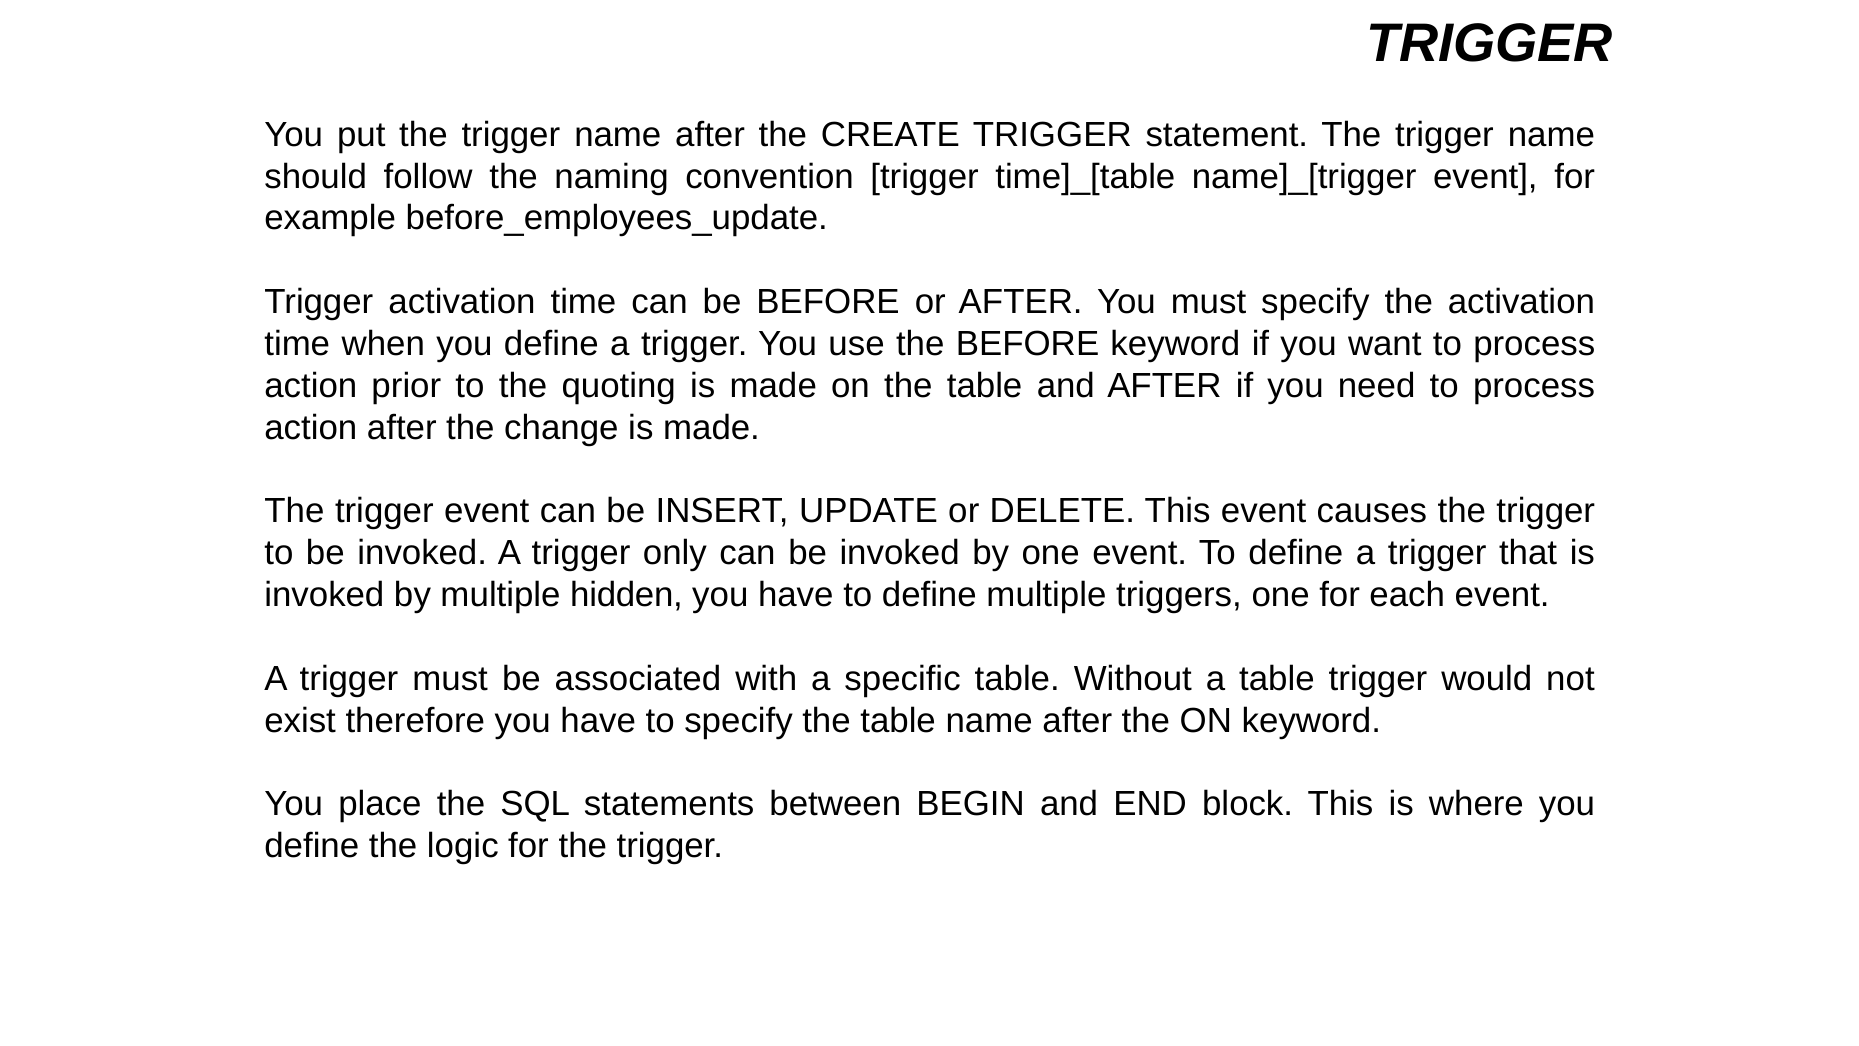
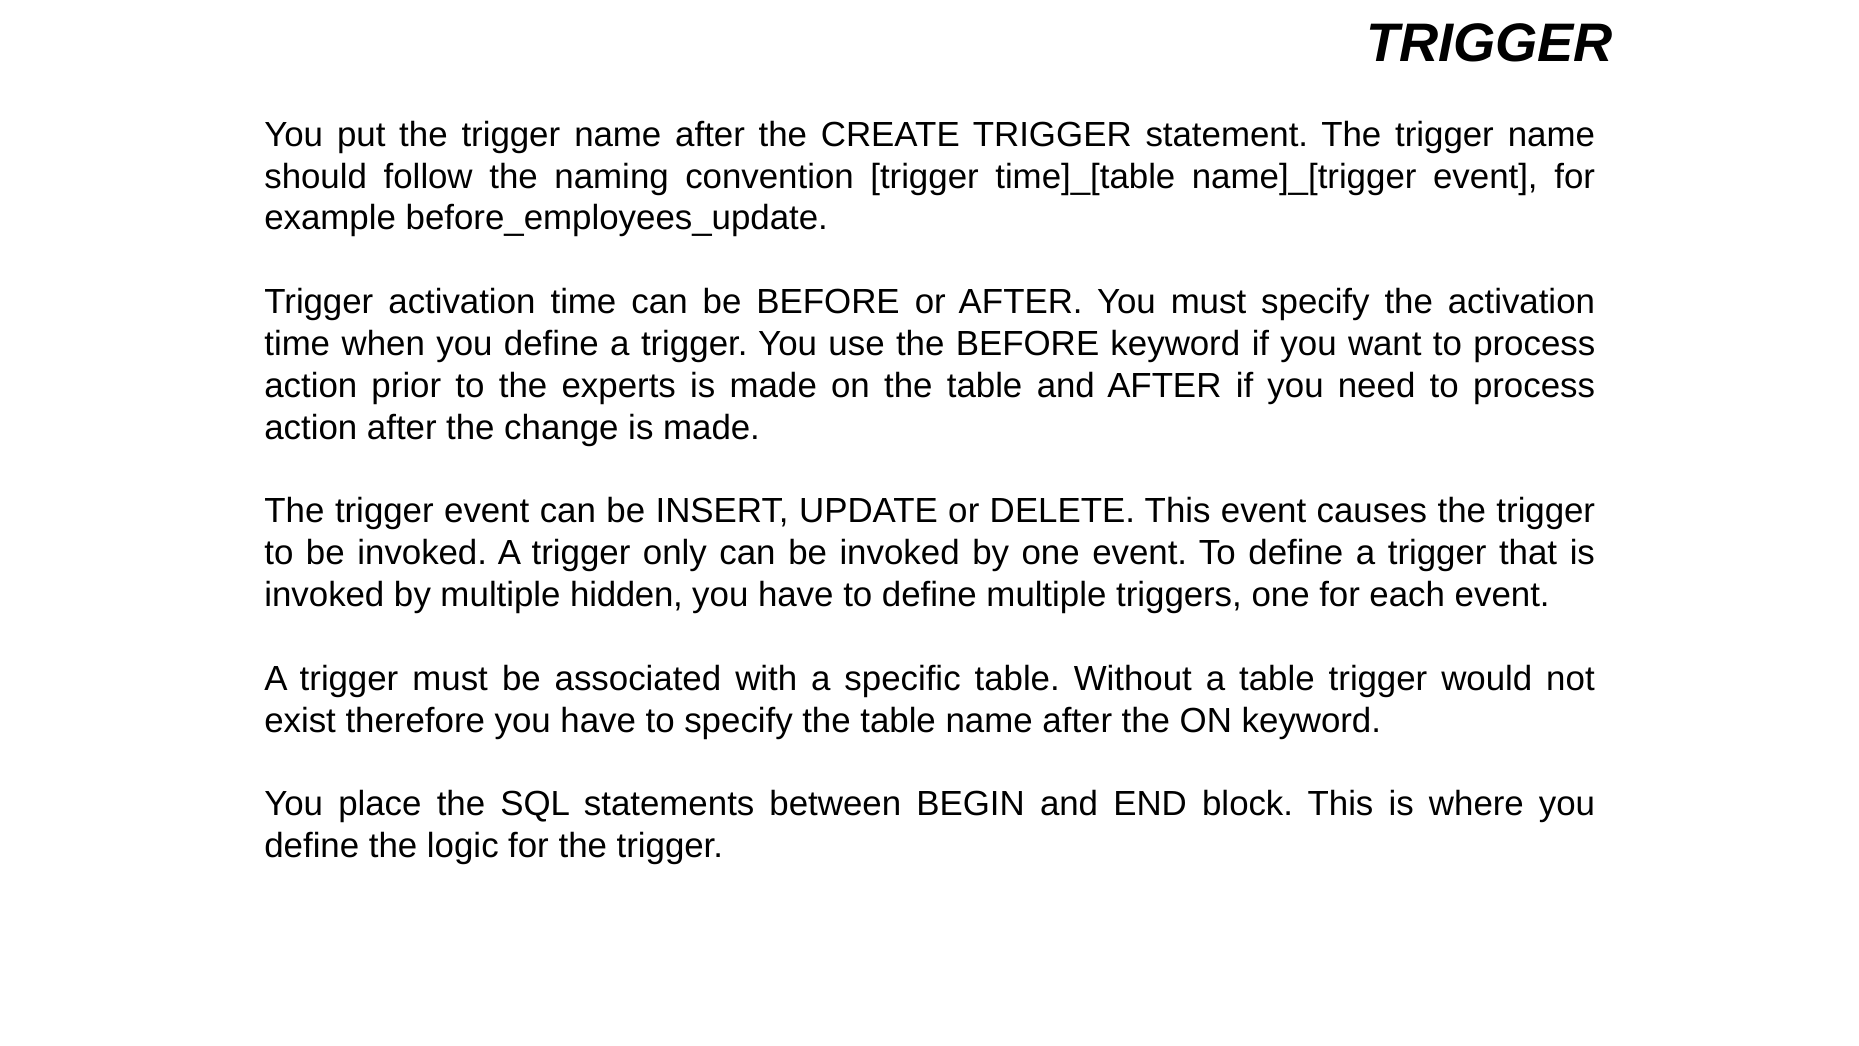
quoting: quoting -> experts
